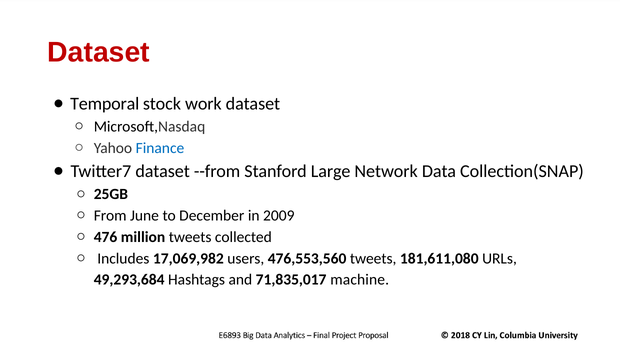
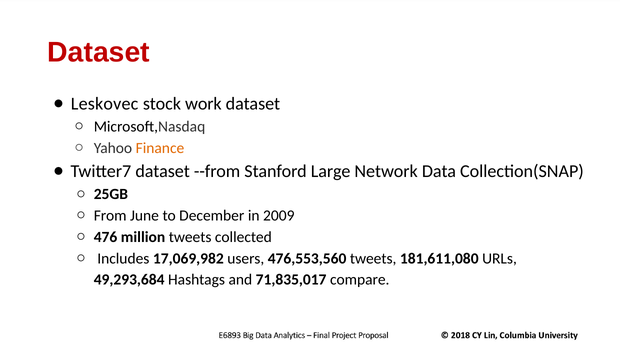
Temporal: Temporal -> Leskovec
Finance colour: blue -> orange
machine: machine -> compare
